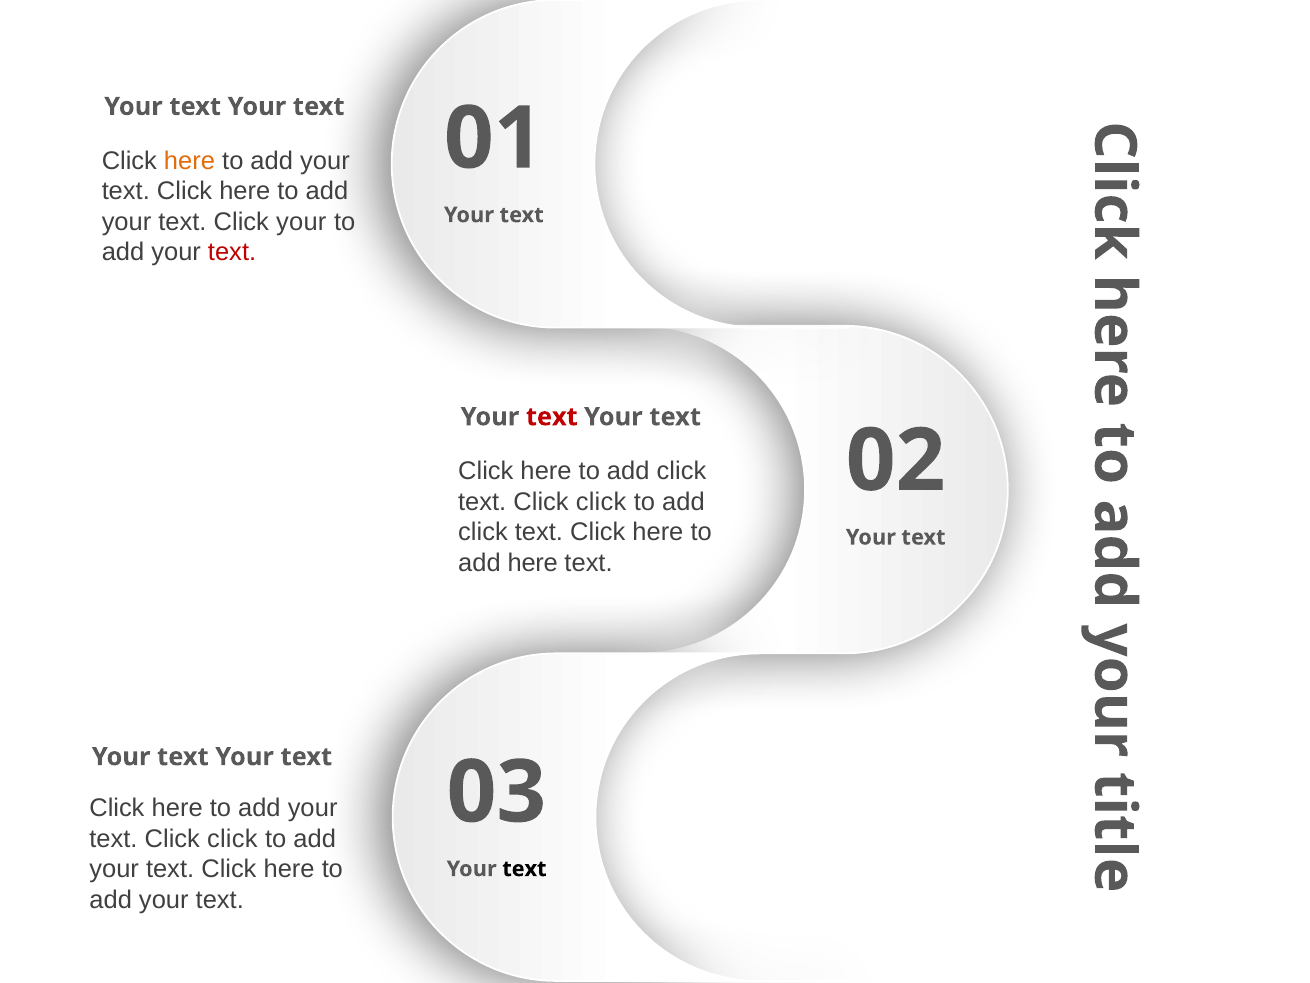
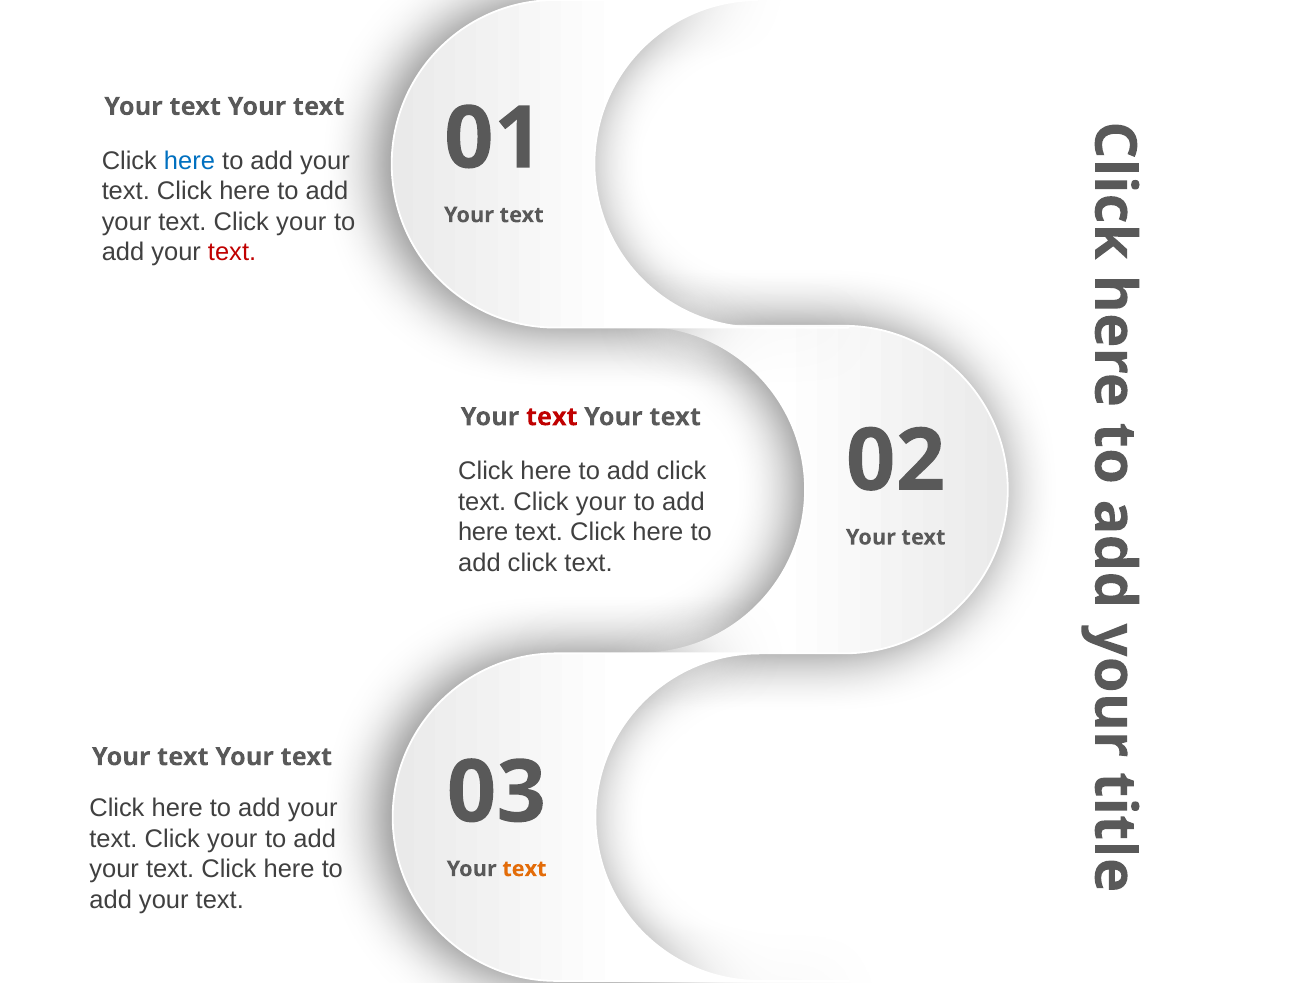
here at (190, 161) colour: orange -> blue
click at (601, 501): click -> your
click at (483, 532): click -> here
here at (533, 563): here -> click
click at (232, 839): click -> your
text at (524, 868) colour: black -> orange
